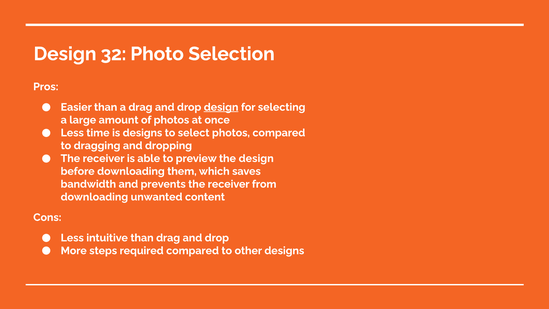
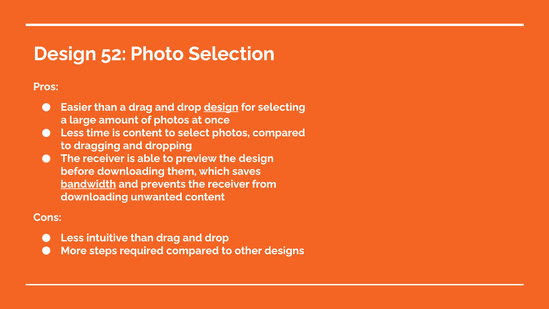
32: 32 -> 52
is designs: designs -> content
bandwidth underline: none -> present
